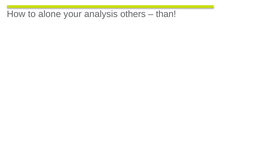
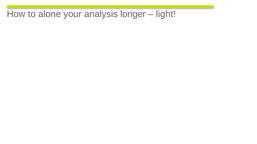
others: others -> longer
than: than -> light
